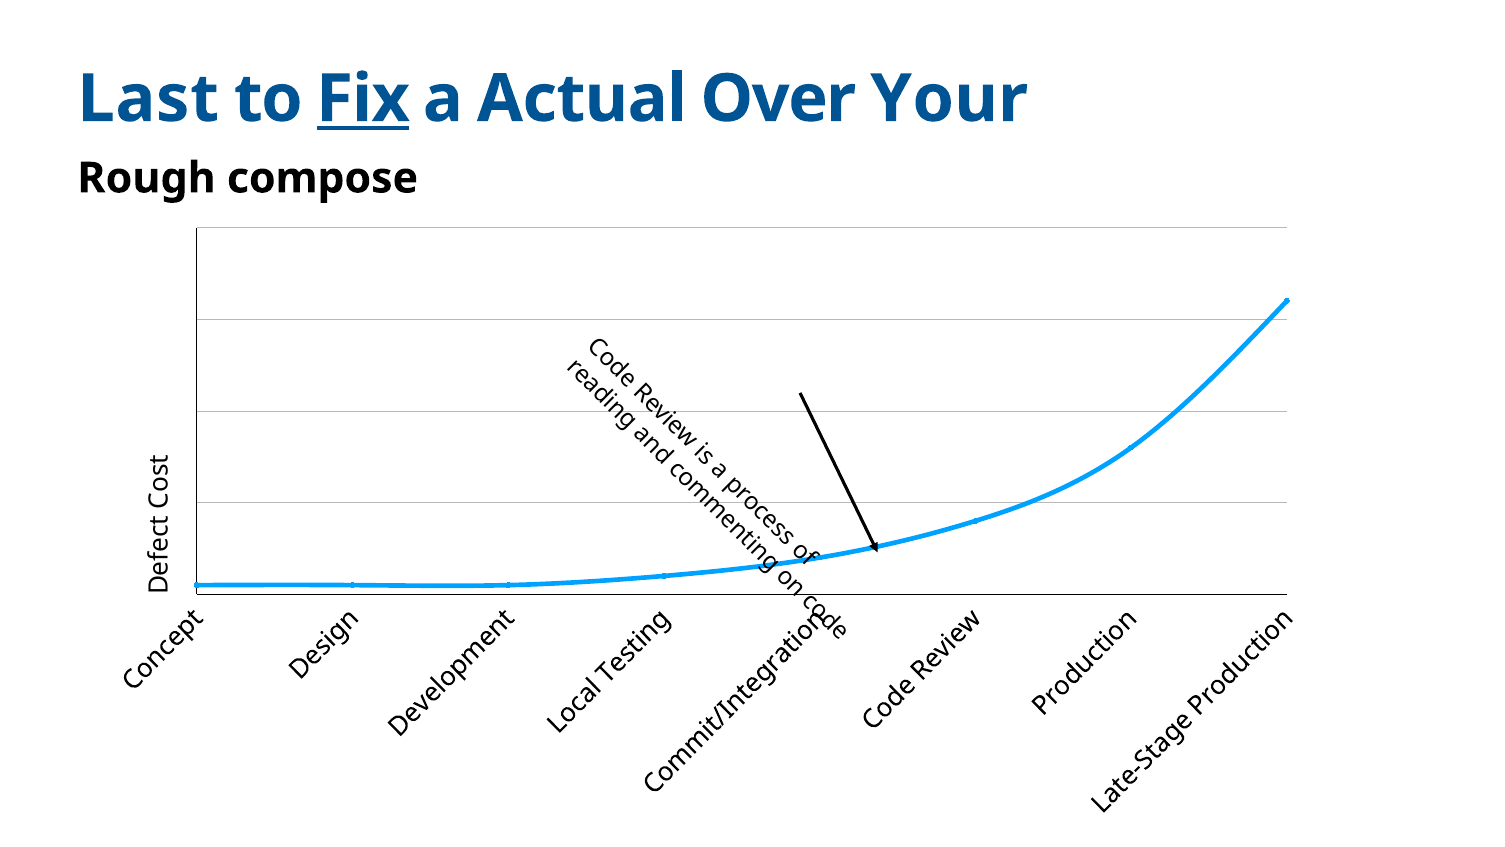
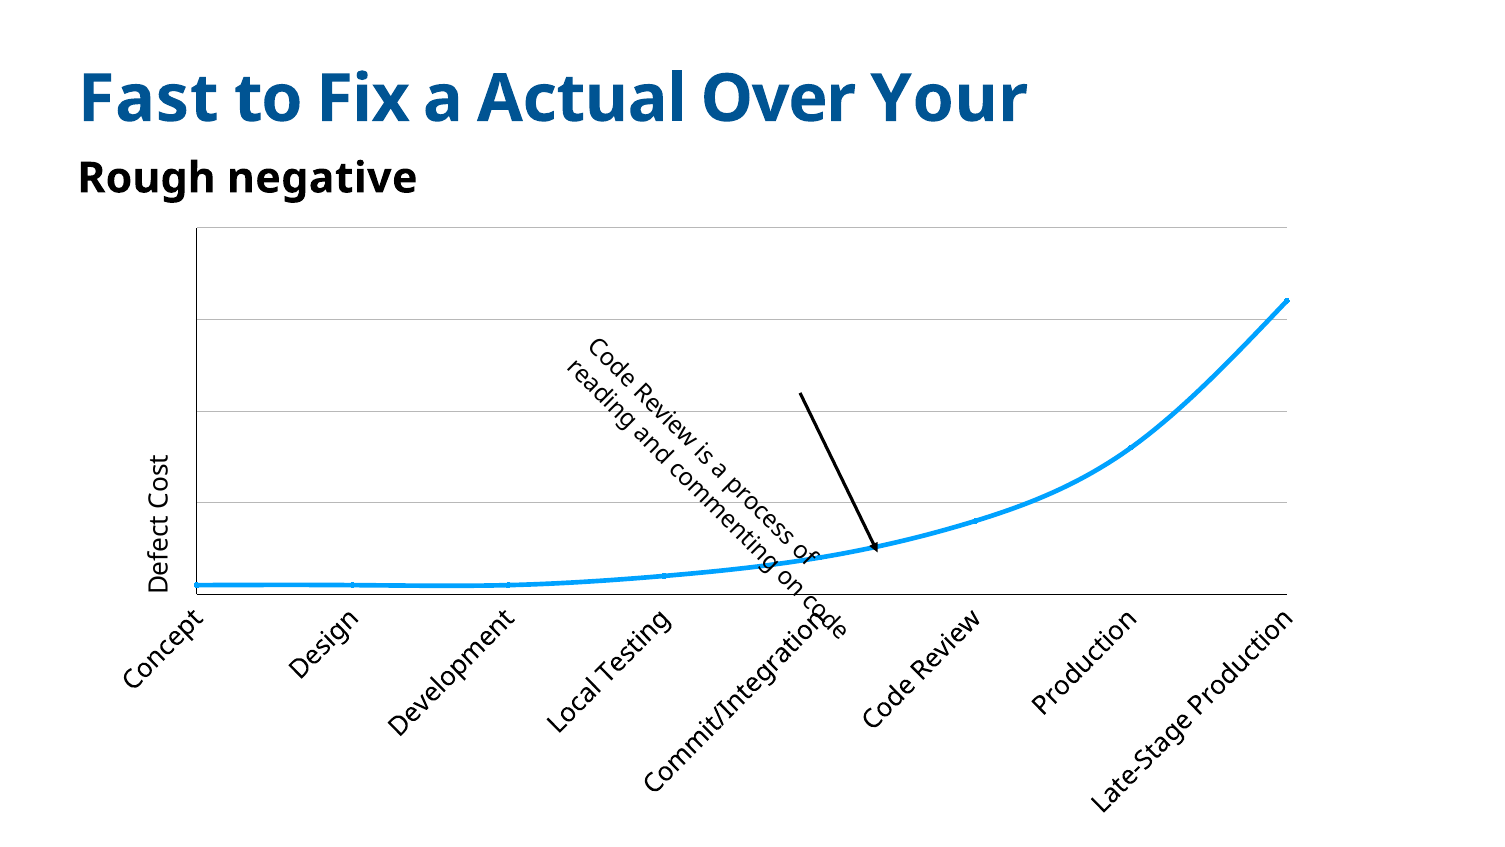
Last: Last -> Fast
Fix underline: present -> none
compose: compose -> negative
